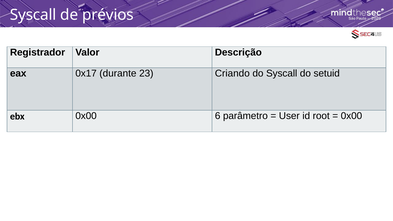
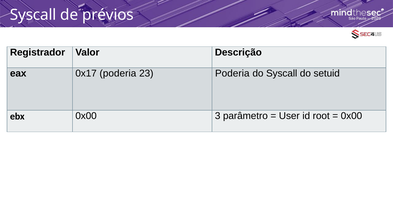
0x17 durante: durante -> poderia
23 Criando: Criando -> Poderia
6: 6 -> 3
